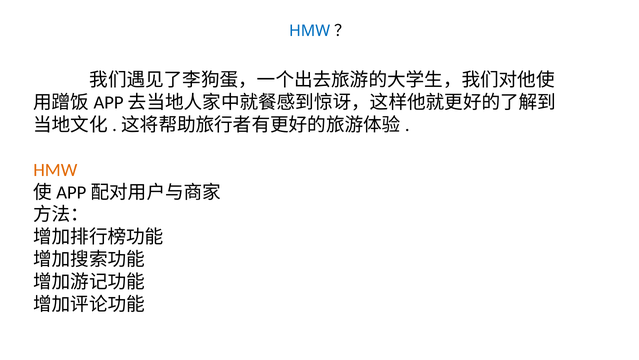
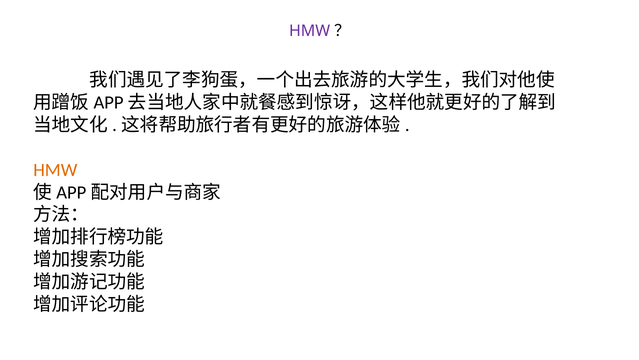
HMW at (310, 31) colour: blue -> purple
